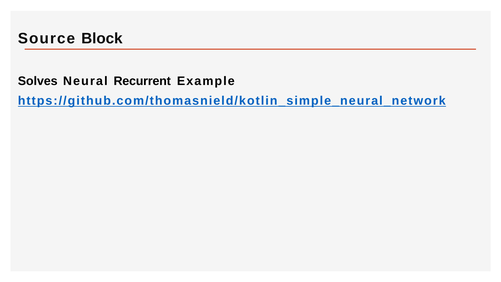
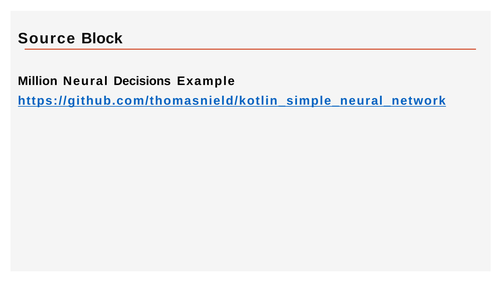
Solves: Solves -> Million
Recurrent: Recurrent -> Decisions
